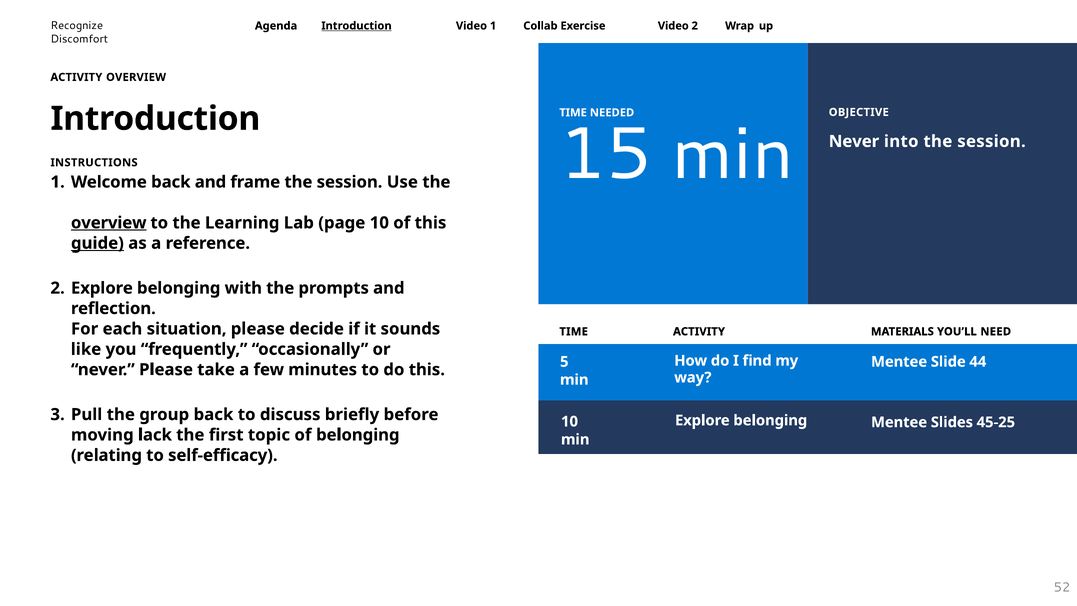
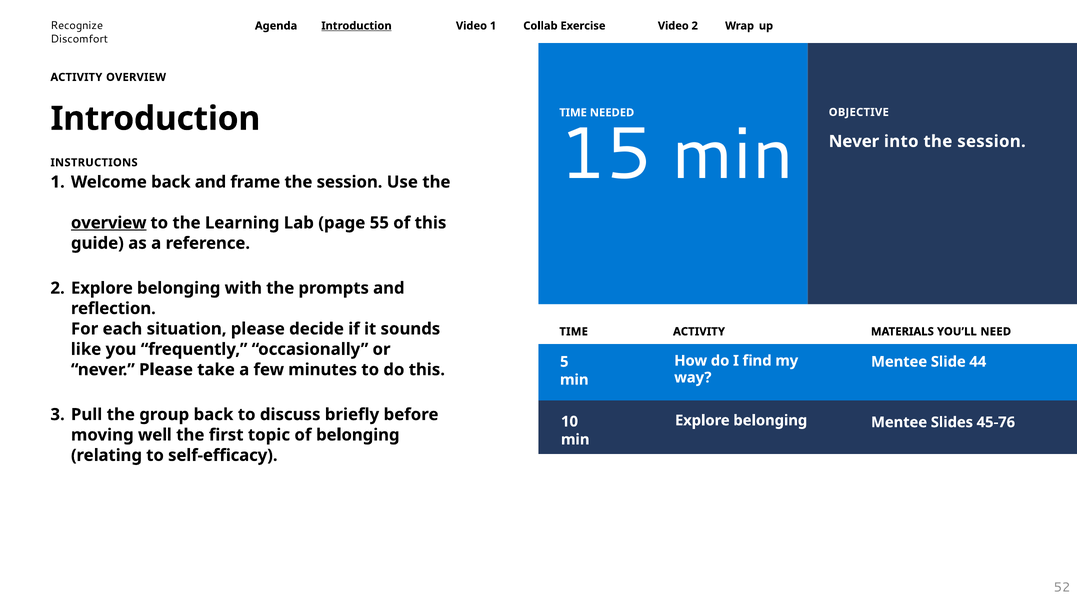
page 10: 10 -> 55
guide underline: present -> none
45-25: 45-25 -> 45-76
lack: lack -> well
